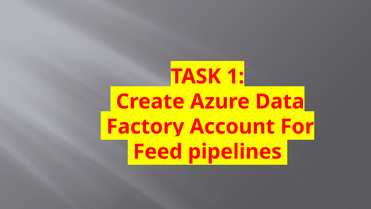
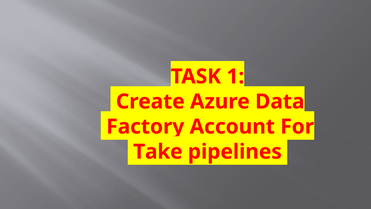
Feed: Feed -> Take
